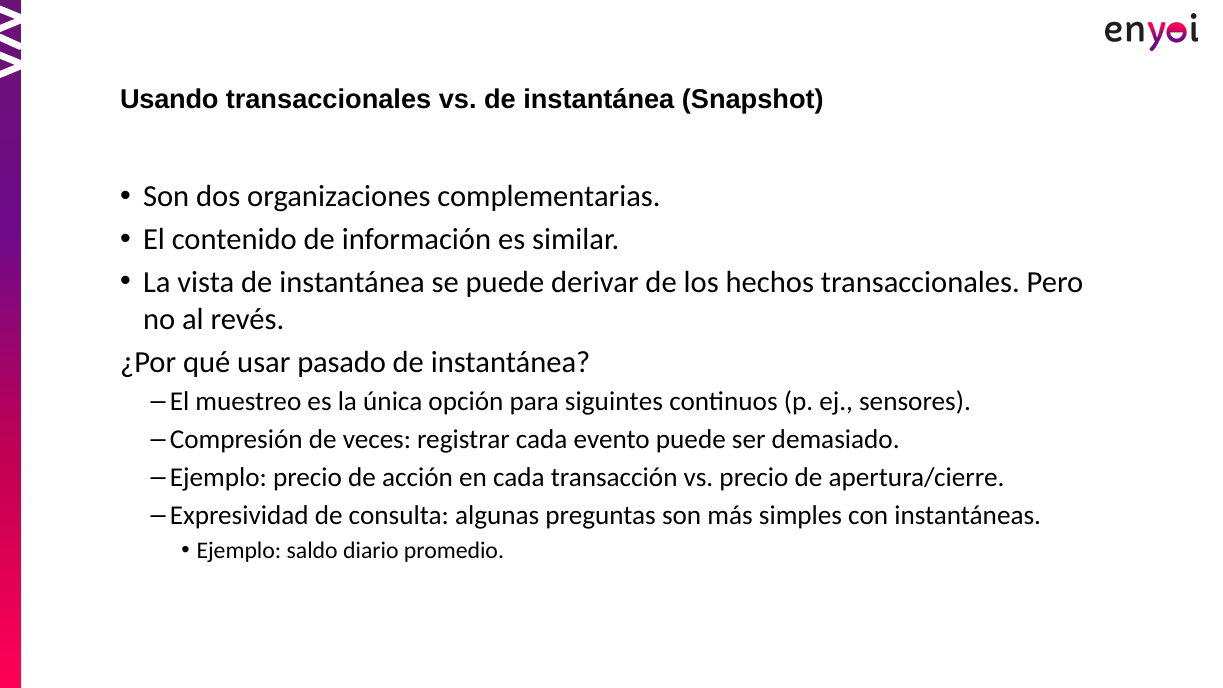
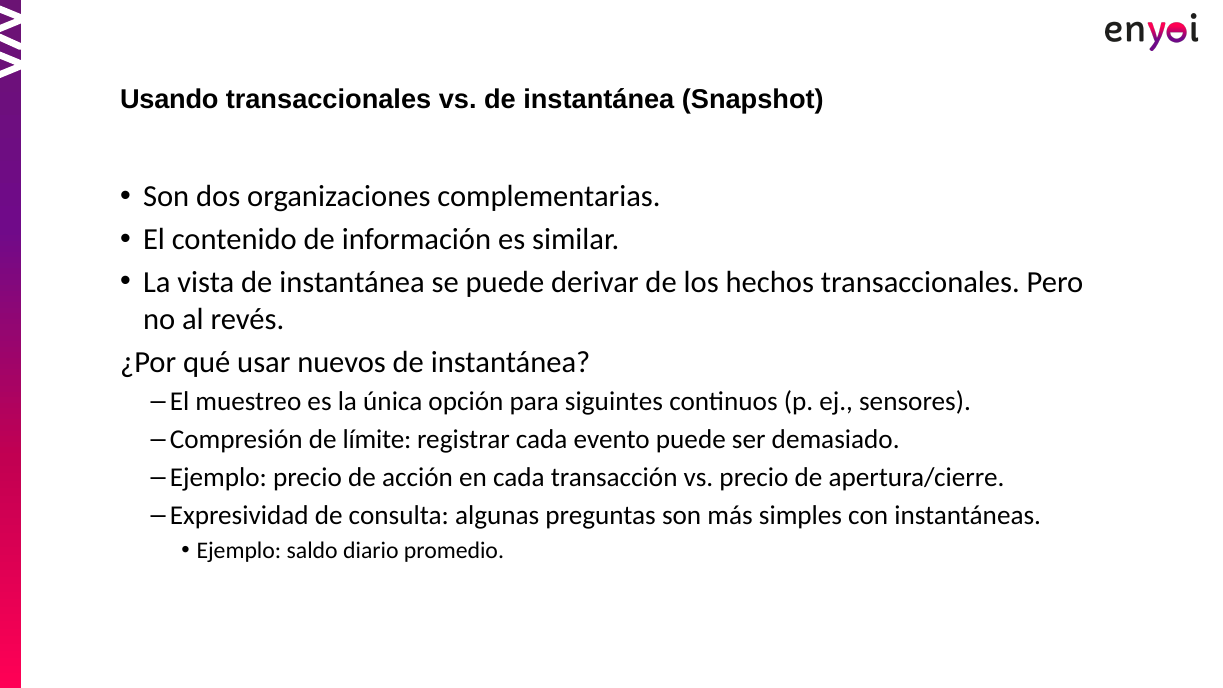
pasado: pasado -> nuevos
veces: veces -> límite
